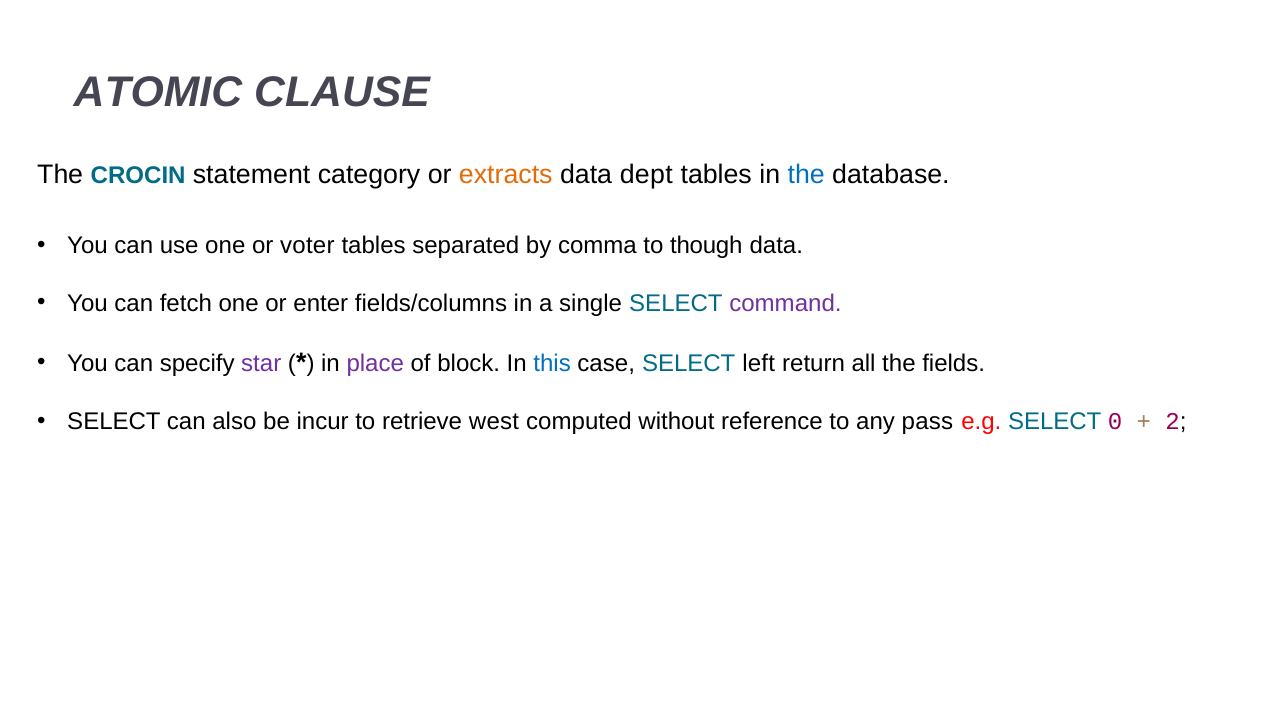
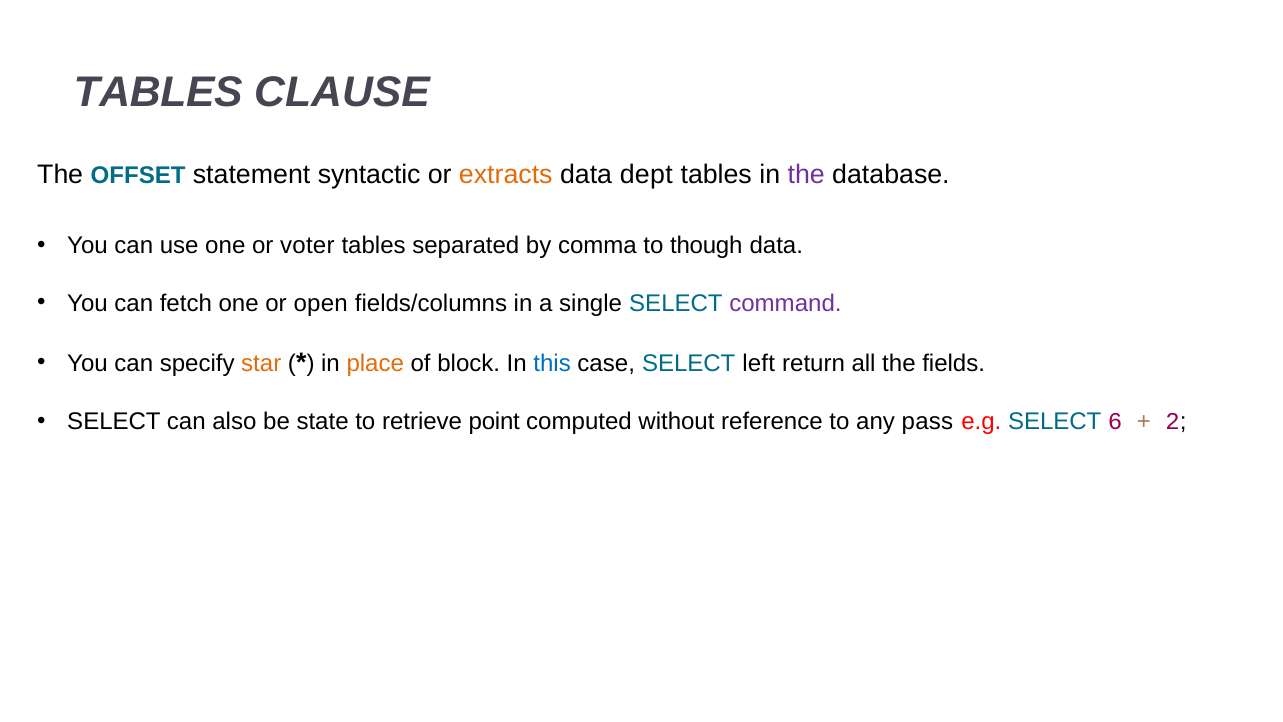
ATOMIC at (158, 93): ATOMIC -> TABLES
CROCIN: CROCIN -> OFFSET
category: category -> syntactic
the at (806, 174) colour: blue -> purple
enter: enter -> open
star colour: purple -> orange
place colour: purple -> orange
incur: incur -> state
west: west -> point
0: 0 -> 6
